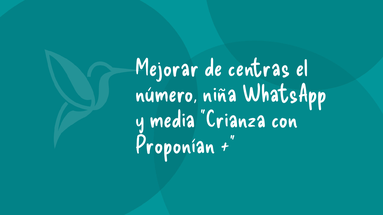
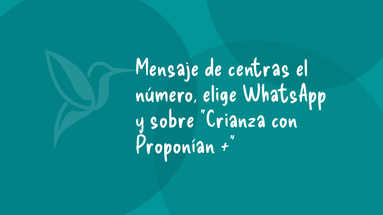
Mejorar: Mejorar -> Mensaje
niña: niña -> elige
media: media -> sobre
